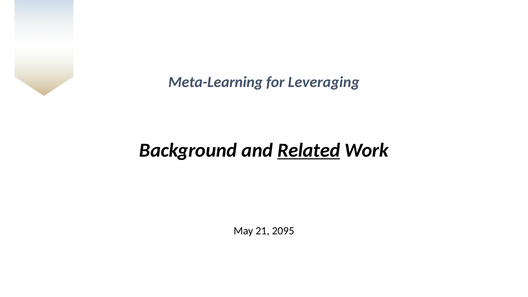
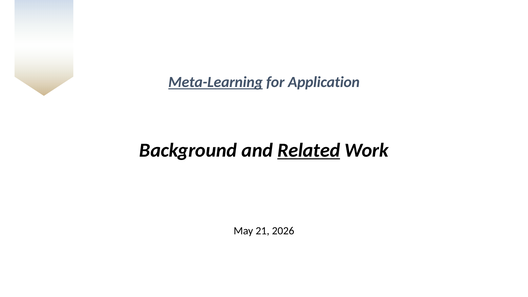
Meta-Learning underline: none -> present
Leveraging: Leveraging -> Application
2095: 2095 -> 2026
